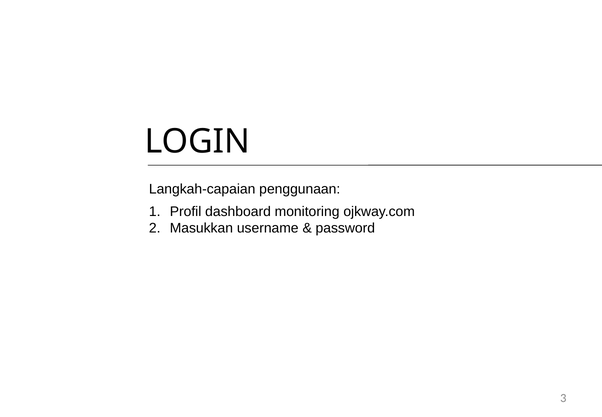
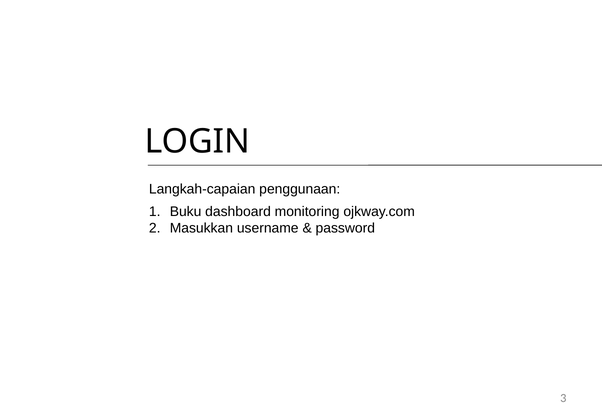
Profil: Profil -> Buku
